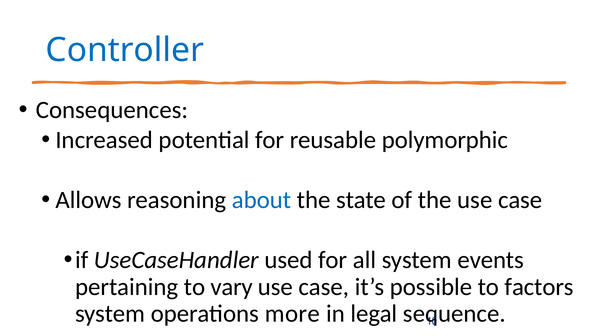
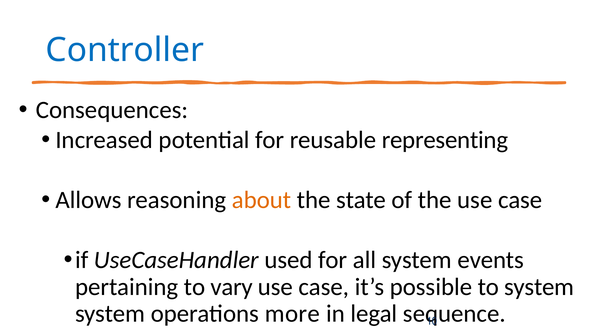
polymorphic: polymorphic -> representing
about colour: blue -> orange
to factors: factors -> system
